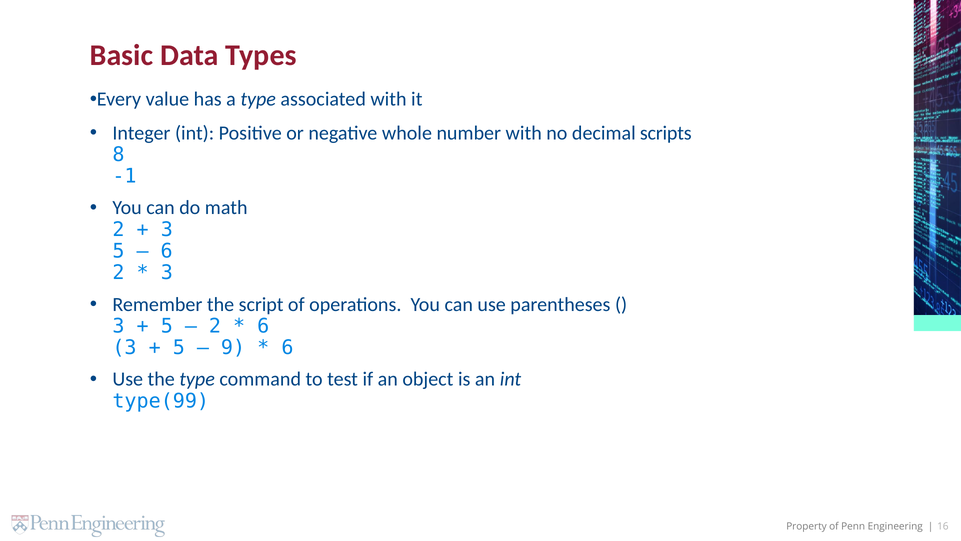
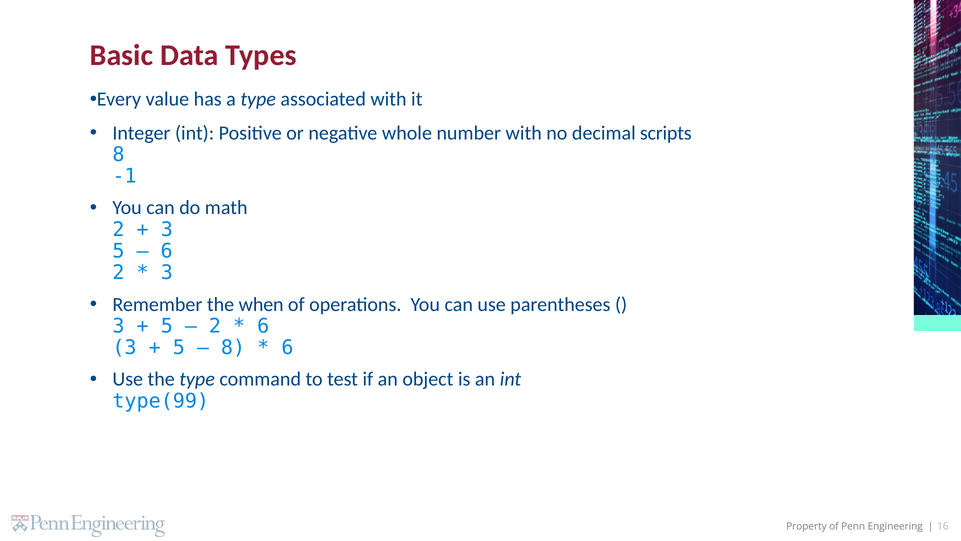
script: script -> when
9 at (233, 347): 9 -> 8
